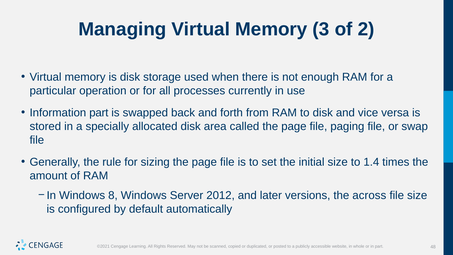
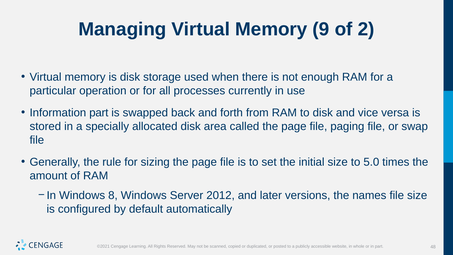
3: 3 -> 9
1.4: 1.4 -> 5.0
across: across -> names
